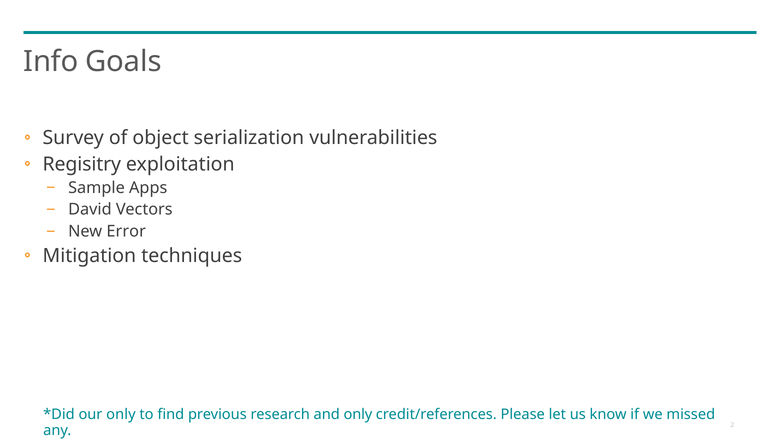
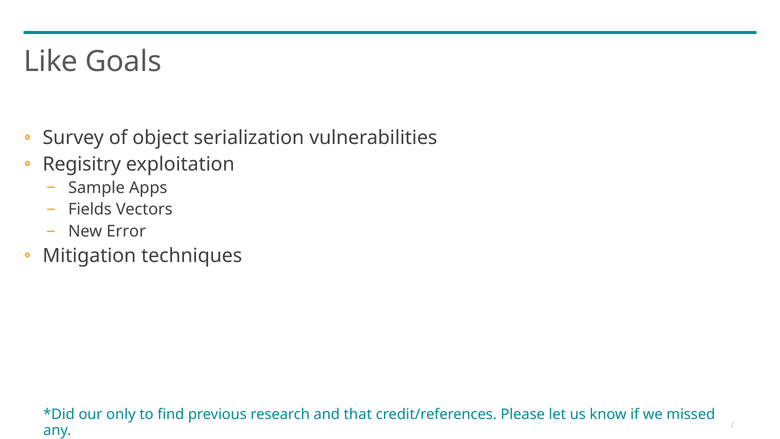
Info: Info -> Like
David: David -> Fields
and only: only -> that
